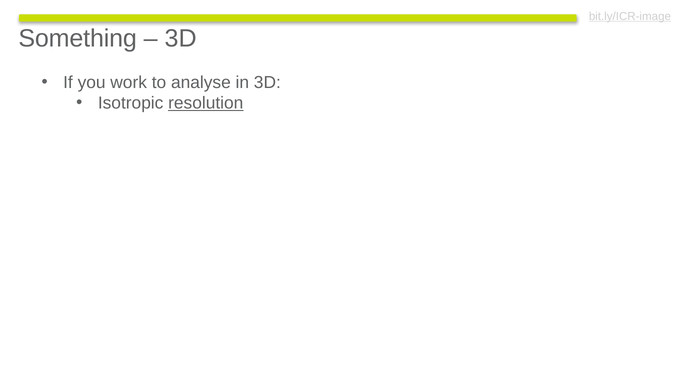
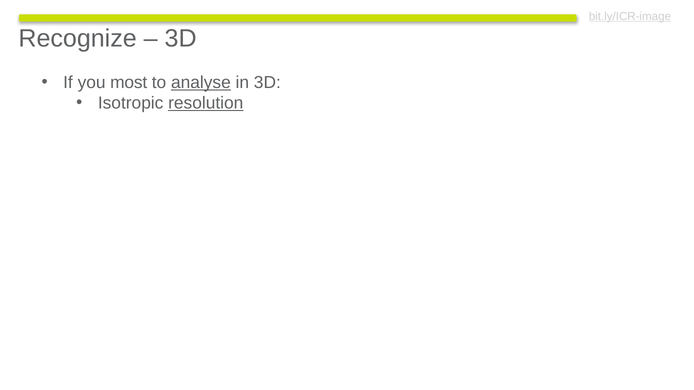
Something: Something -> Recognize
work: work -> most
analyse underline: none -> present
